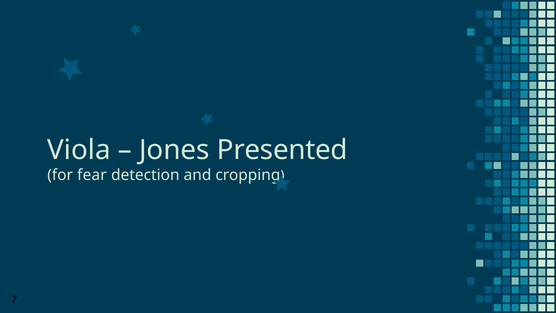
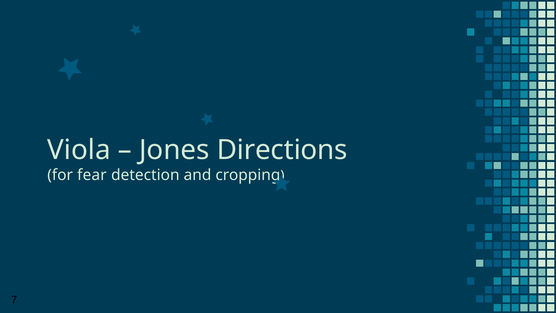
Presented: Presented -> Directions
